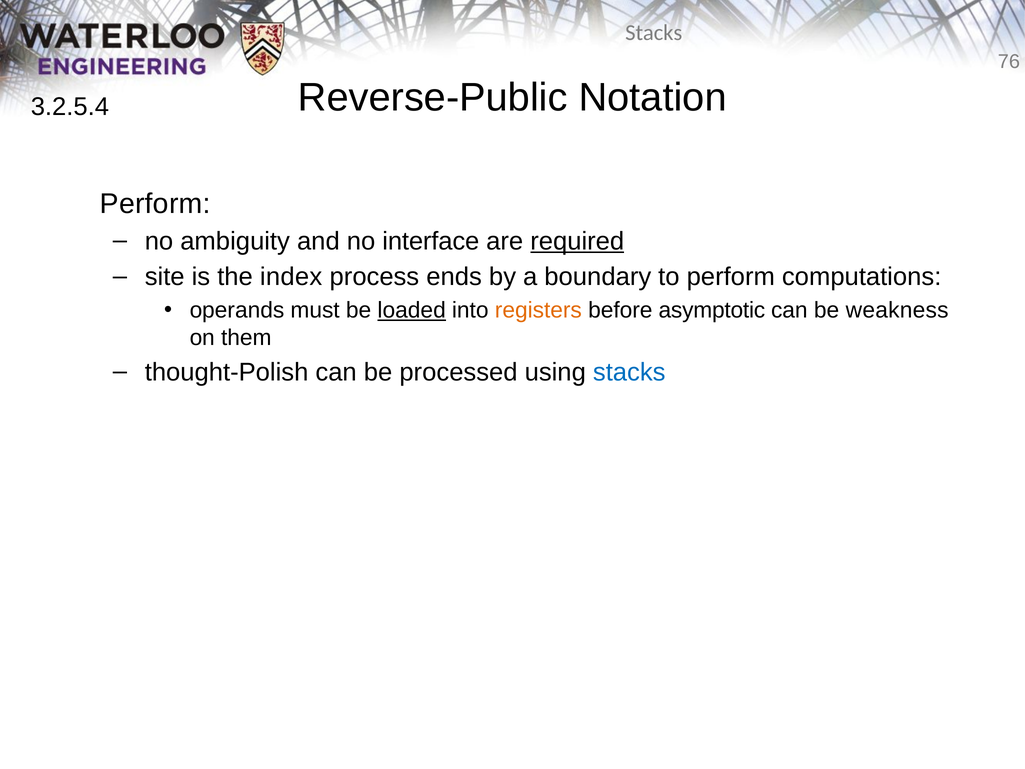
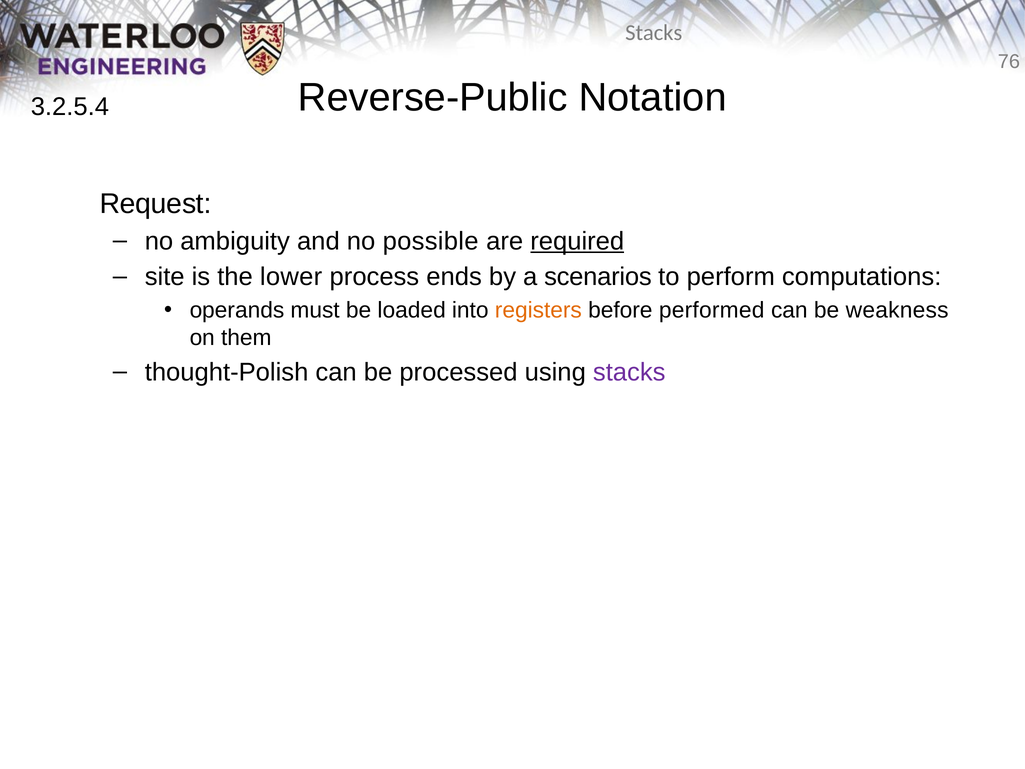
Perform at (155, 204): Perform -> Request
interface: interface -> possible
index: index -> lower
boundary: boundary -> scenarios
loaded underline: present -> none
asymptotic: asymptotic -> performed
stacks at (629, 372) colour: blue -> purple
